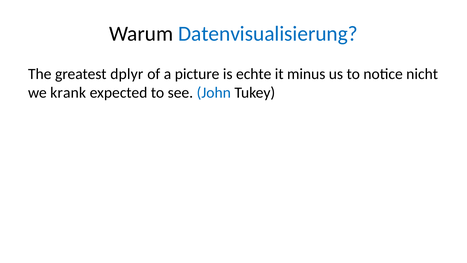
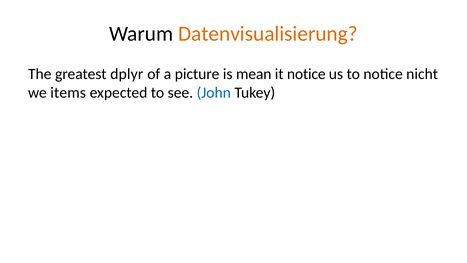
Datenvisualisierung colour: blue -> orange
echte: echte -> mean
it minus: minus -> notice
krank: krank -> items
